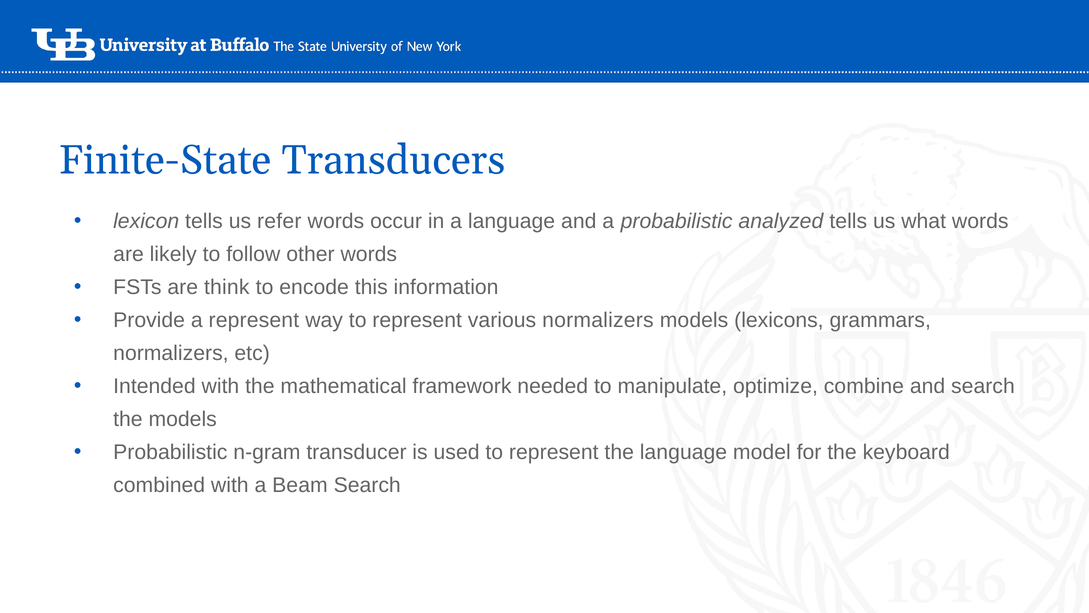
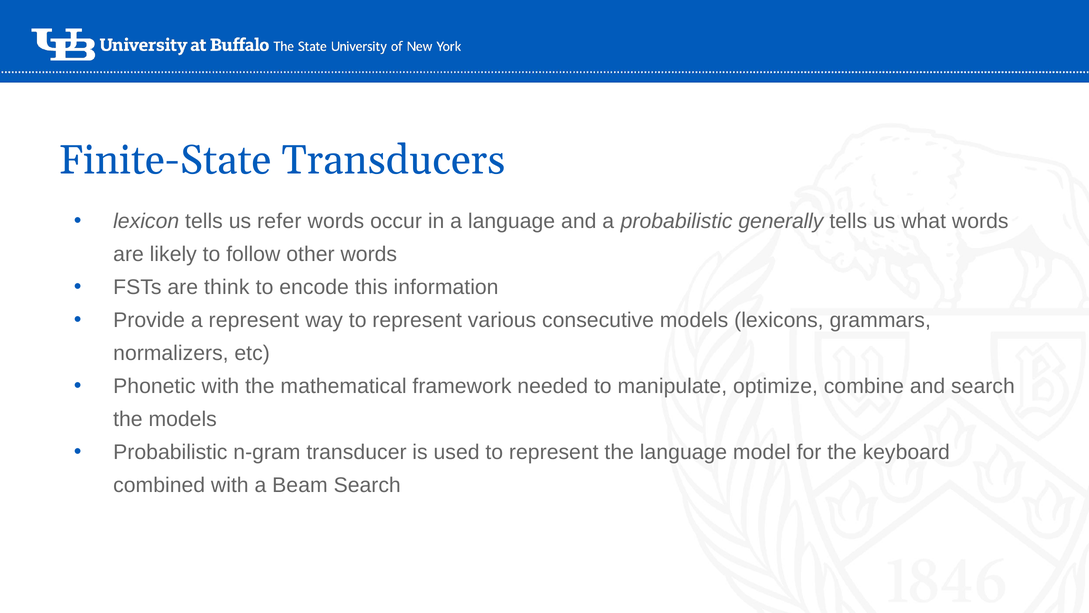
analyzed: analyzed -> generally
various normalizers: normalizers -> consecutive
Intended: Intended -> Phonetic
